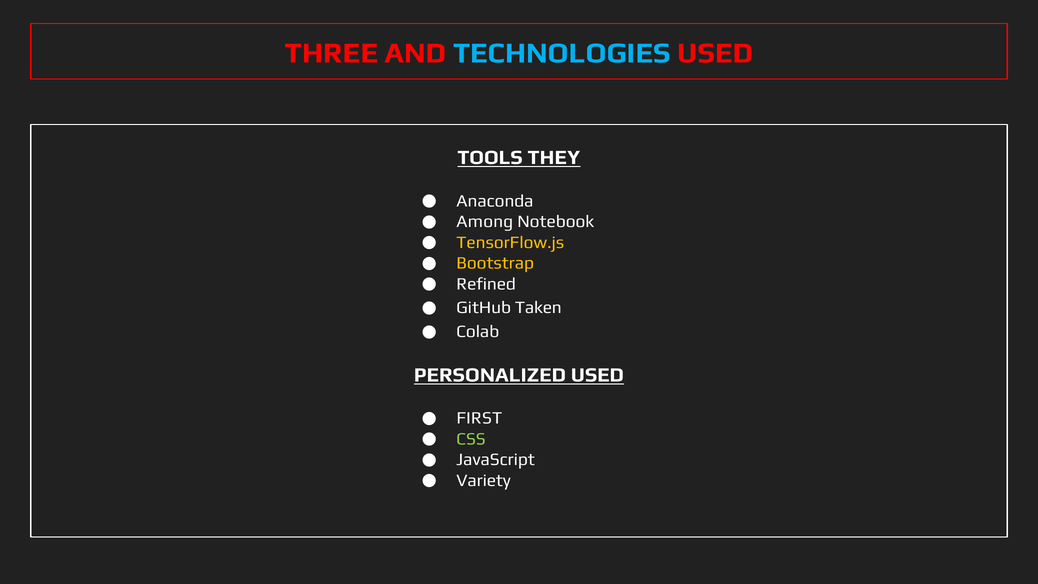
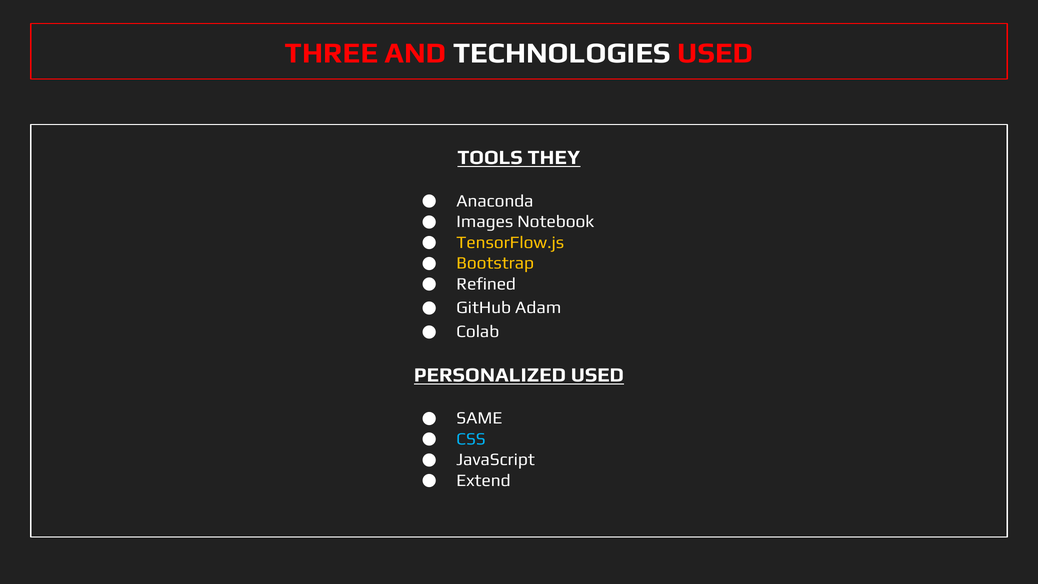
TECHNOLOGIES colour: light blue -> white
Among: Among -> Images
Taken: Taken -> Adam
FIRST: FIRST -> SAME
CSS colour: light green -> light blue
Variety: Variety -> Extend
